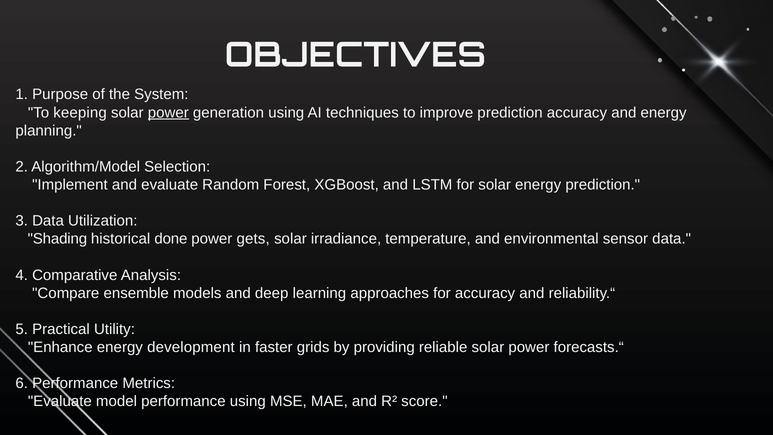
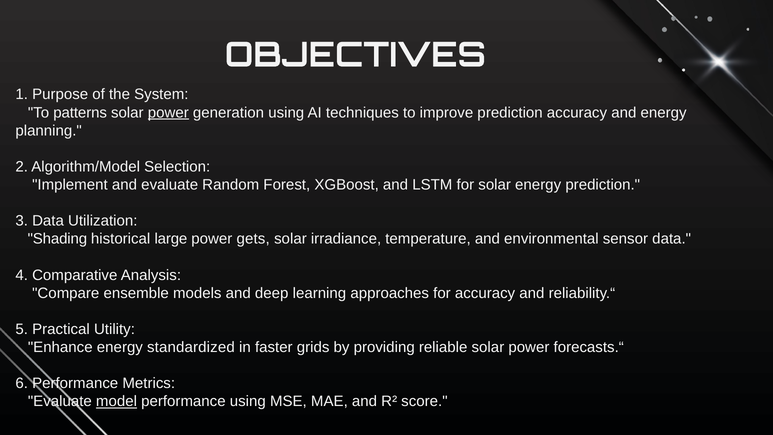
keeping: keeping -> patterns
done: done -> large
development: development -> standardized
model underline: none -> present
